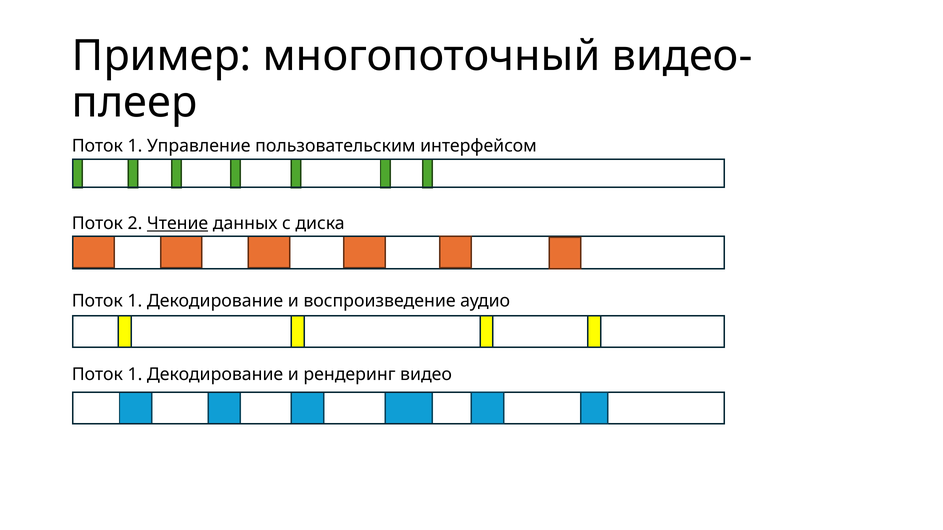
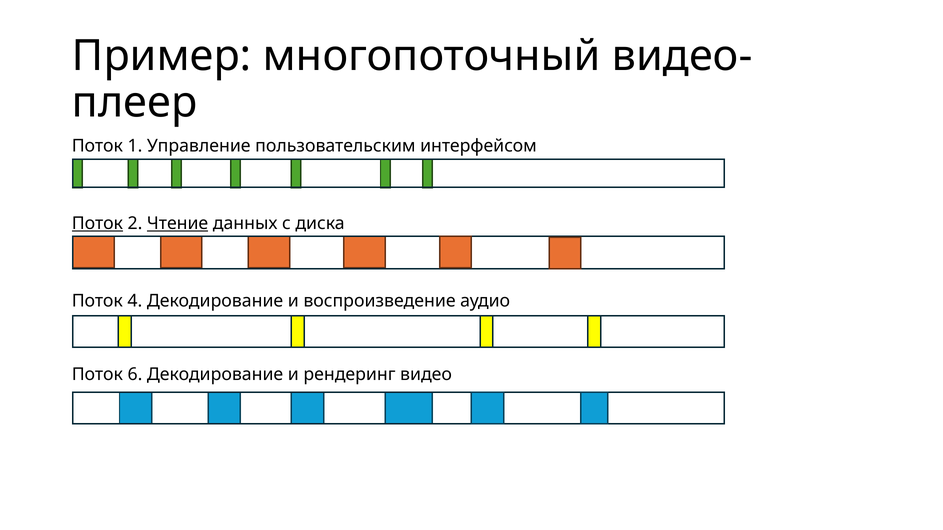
Поток at (97, 224) underline: none -> present
1 at (135, 301): 1 -> 4
1 at (135, 375): 1 -> 6
